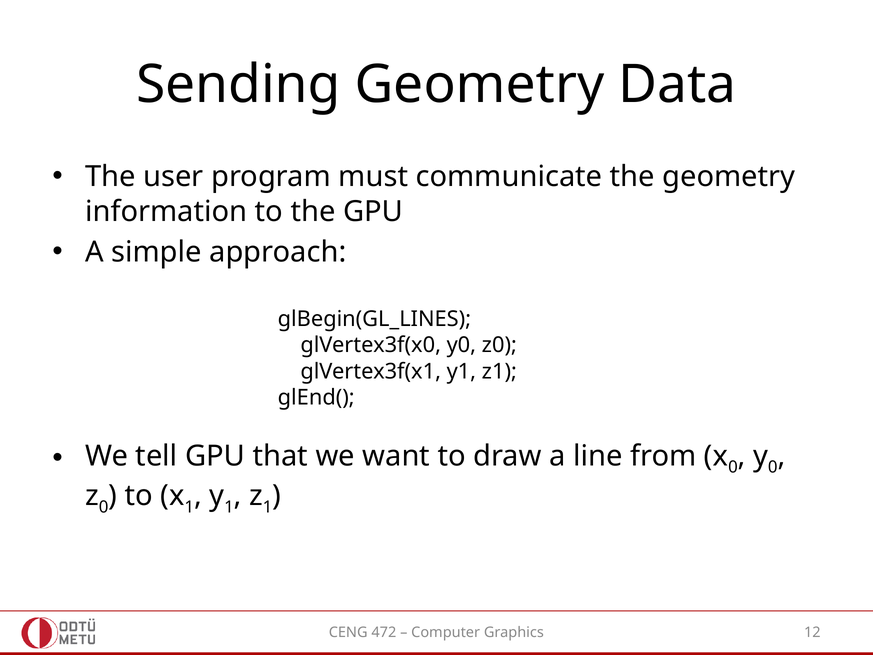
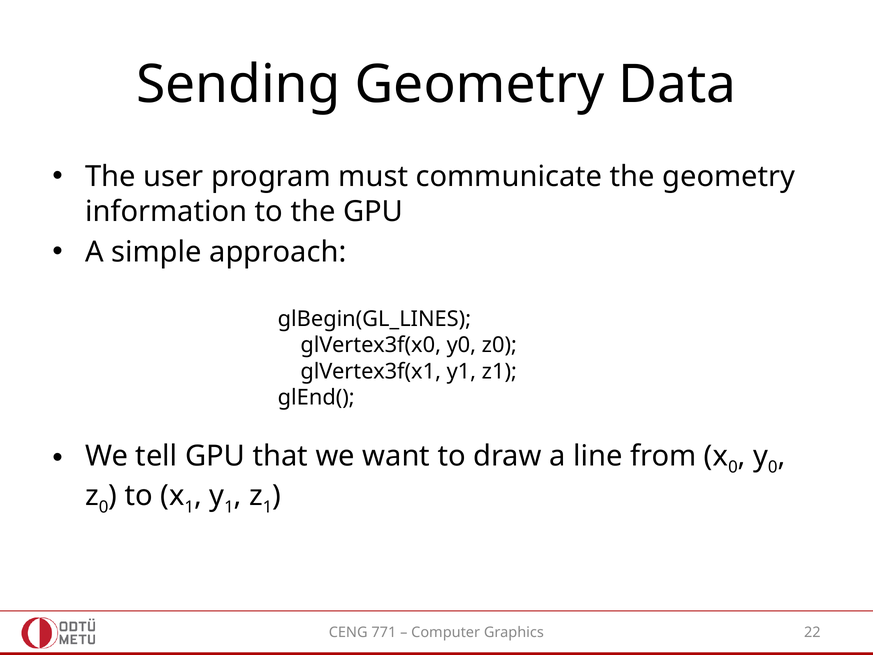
472: 472 -> 771
12: 12 -> 22
